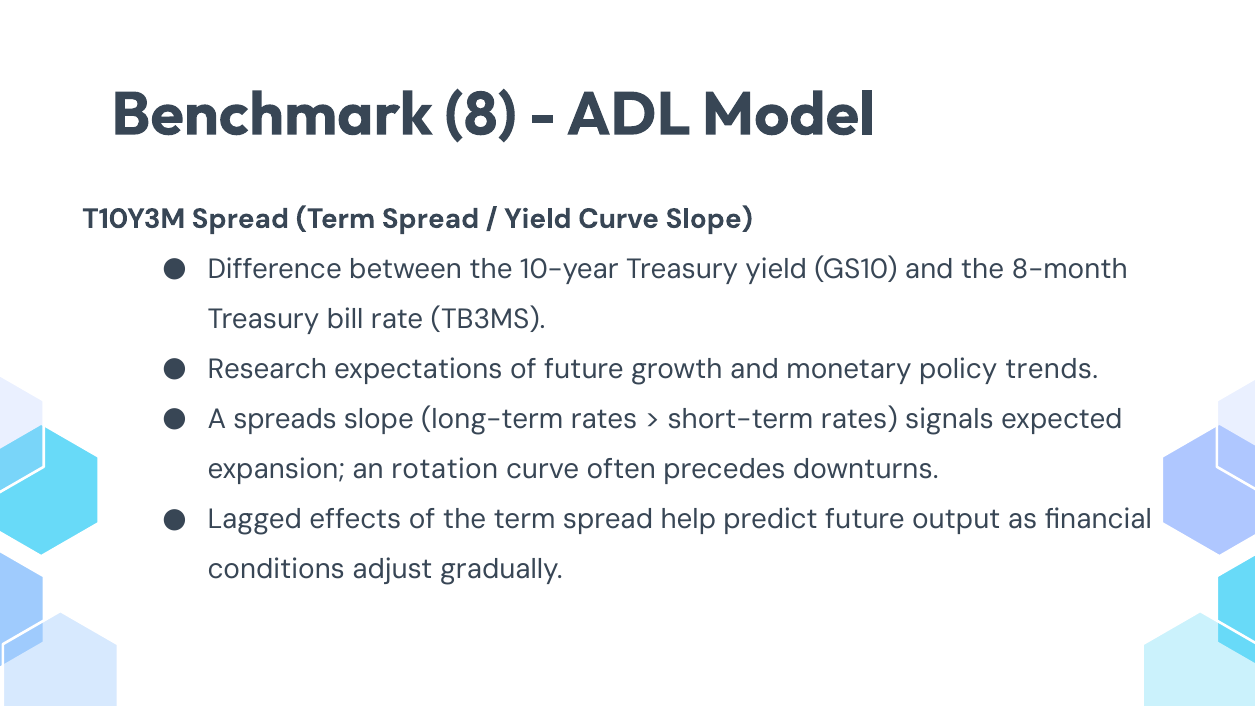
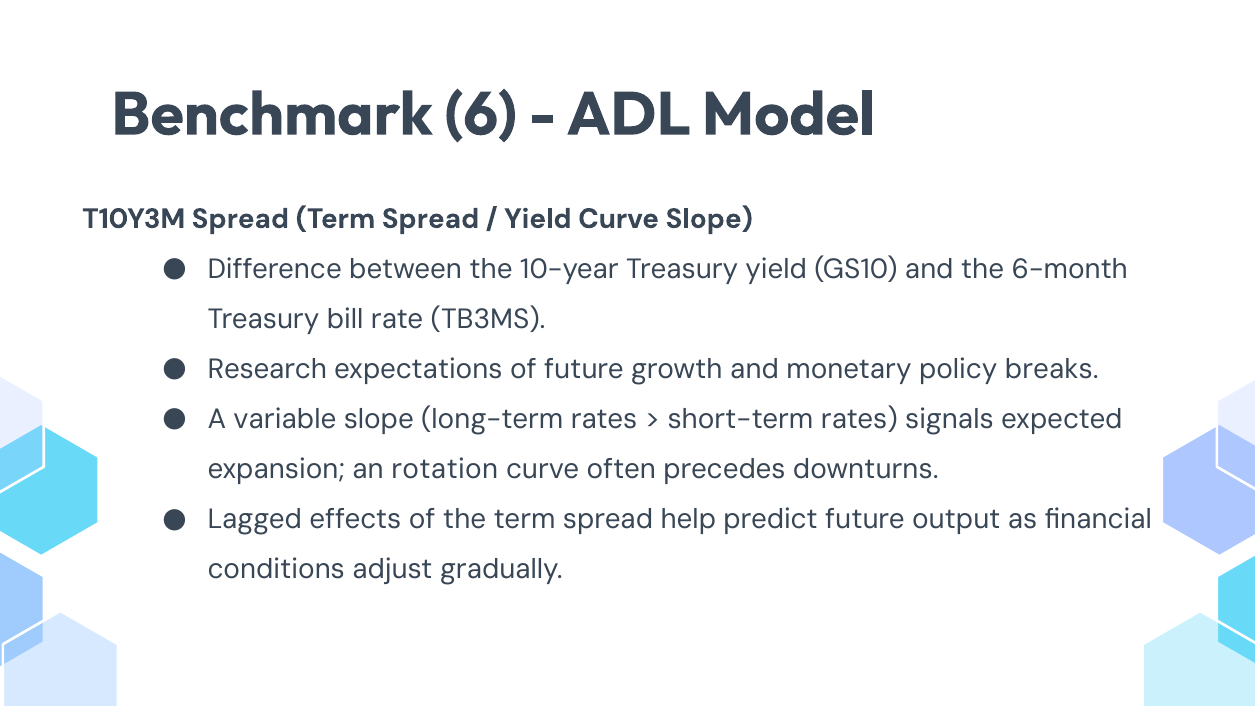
8: 8 -> 6
8-month: 8-month -> 6-month
trends: trends -> breaks
spreads: spreads -> variable
